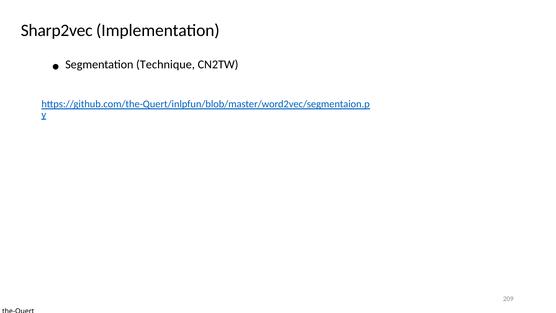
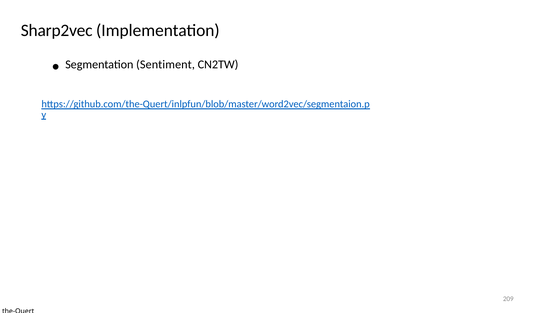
Technique: Technique -> Sentiment
